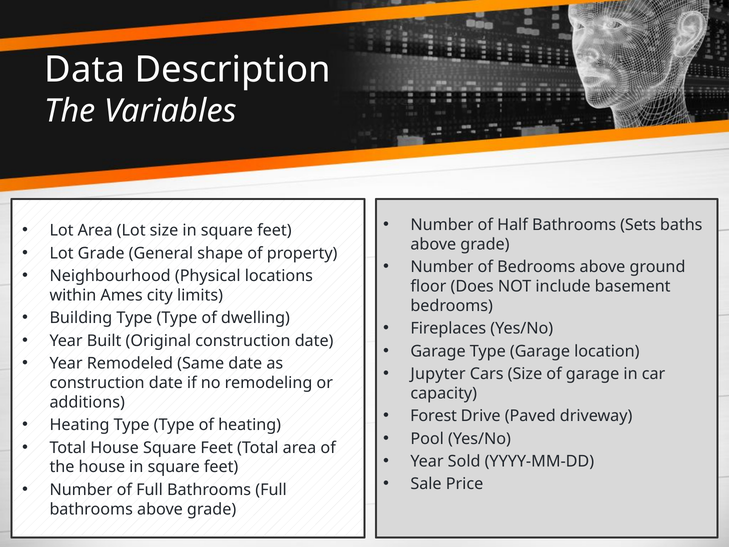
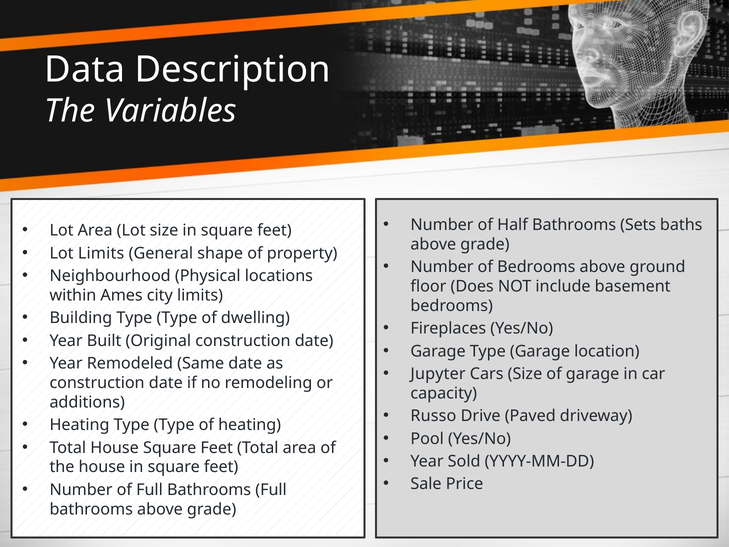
Lot Grade: Grade -> Limits
Forest: Forest -> Russo
